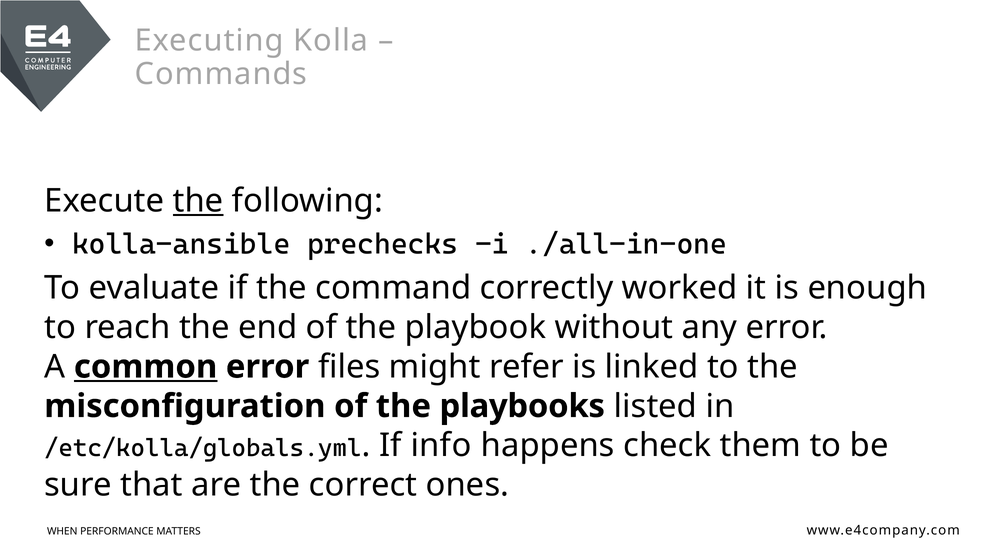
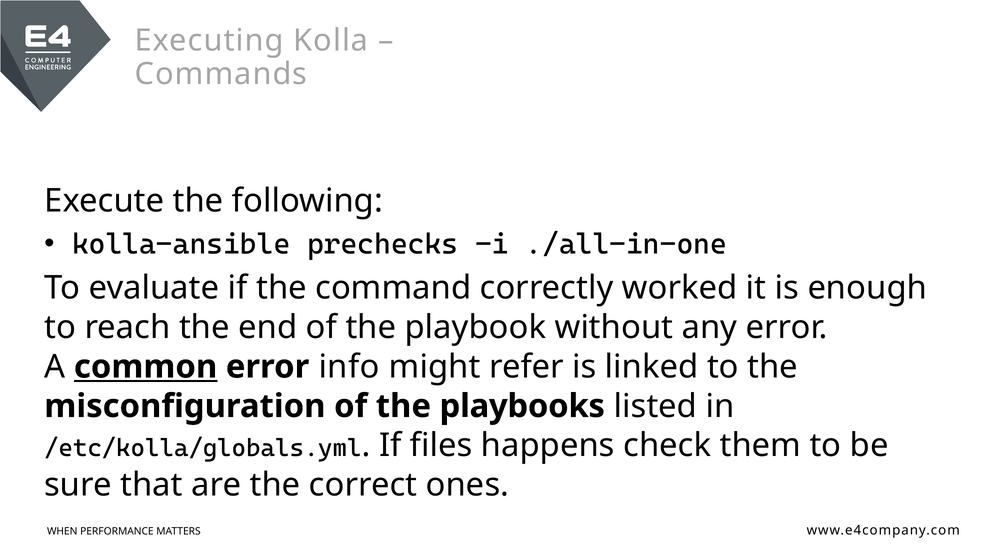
the at (198, 201) underline: present -> none
files: files -> info
info: info -> files
